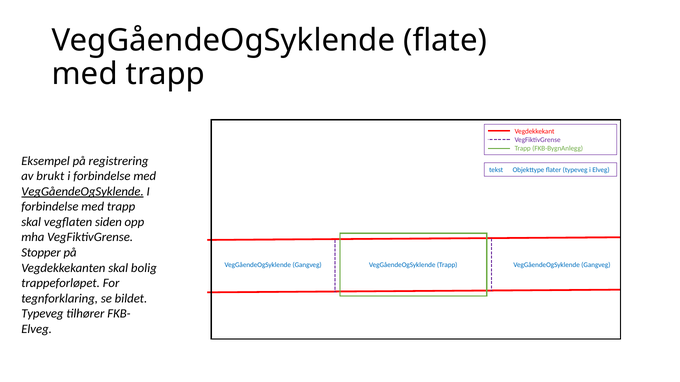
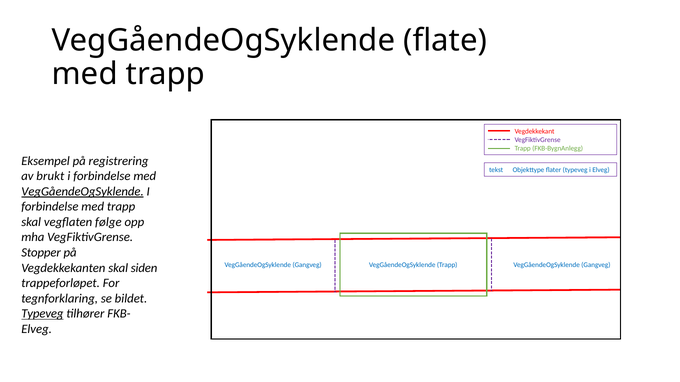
siden: siden -> følge
bolig: bolig -> siden
Typeveg at (42, 314) underline: none -> present
